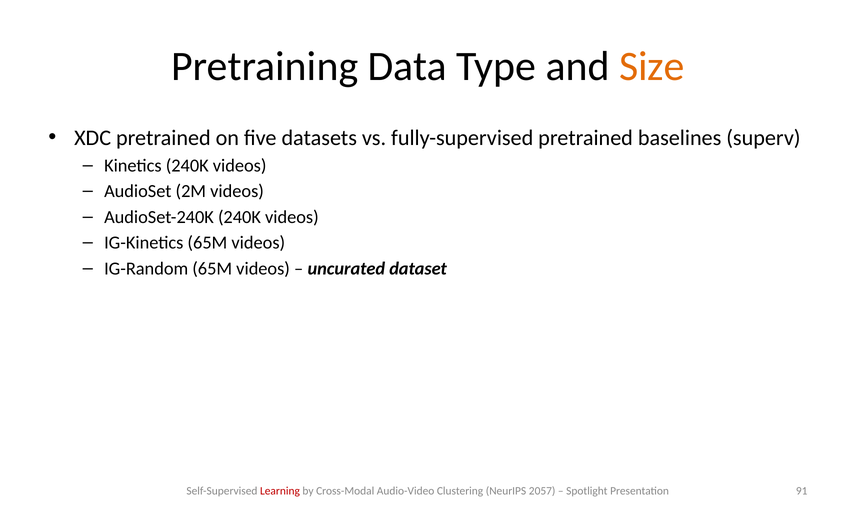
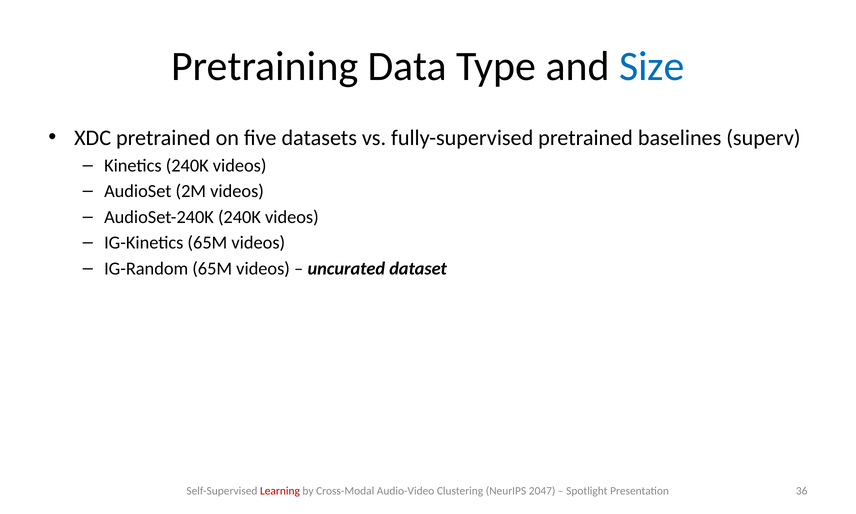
Size colour: orange -> blue
2057: 2057 -> 2047
91: 91 -> 36
